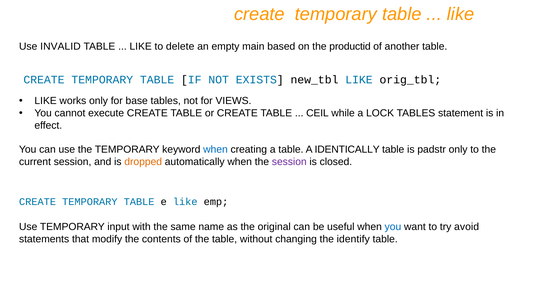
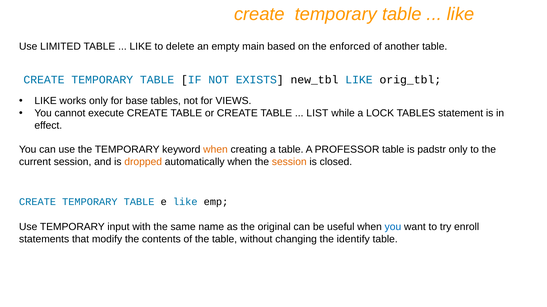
INVALID: INVALID -> LIMITED
productid: productid -> enforced
CEIL: CEIL -> LIST
when at (215, 150) colour: blue -> orange
IDENTICALLY: IDENTICALLY -> PROFESSOR
session at (289, 162) colour: purple -> orange
avoid: avoid -> enroll
